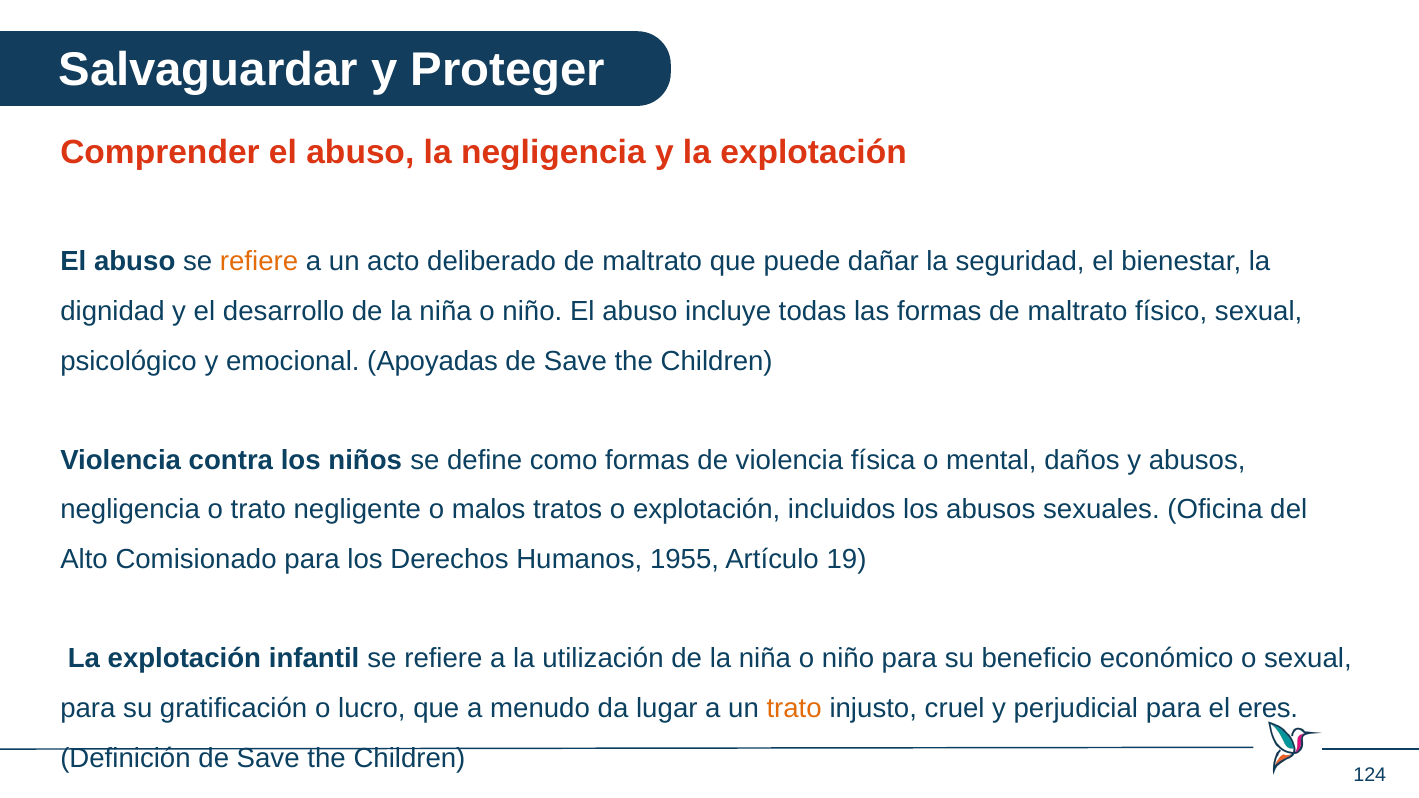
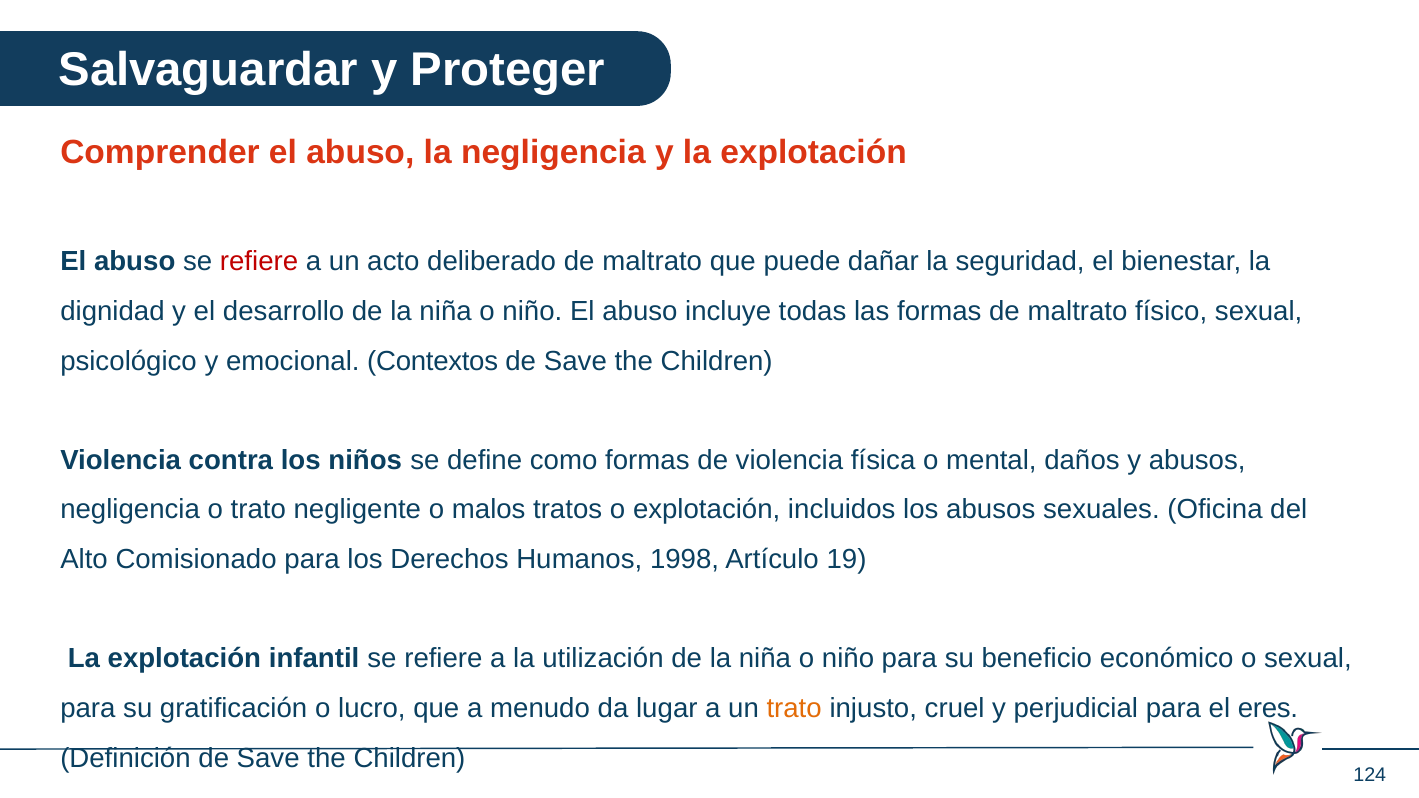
refiere at (259, 262) colour: orange -> red
Apoyadas: Apoyadas -> Contextos
1955: 1955 -> 1998
